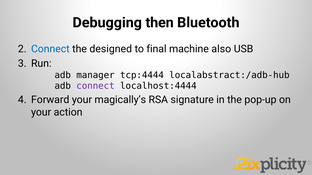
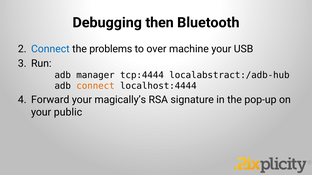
designed: designed -> problems
final: final -> over
machine also: also -> your
connect at (95, 86) colour: purple -> orange
action: action -> public
